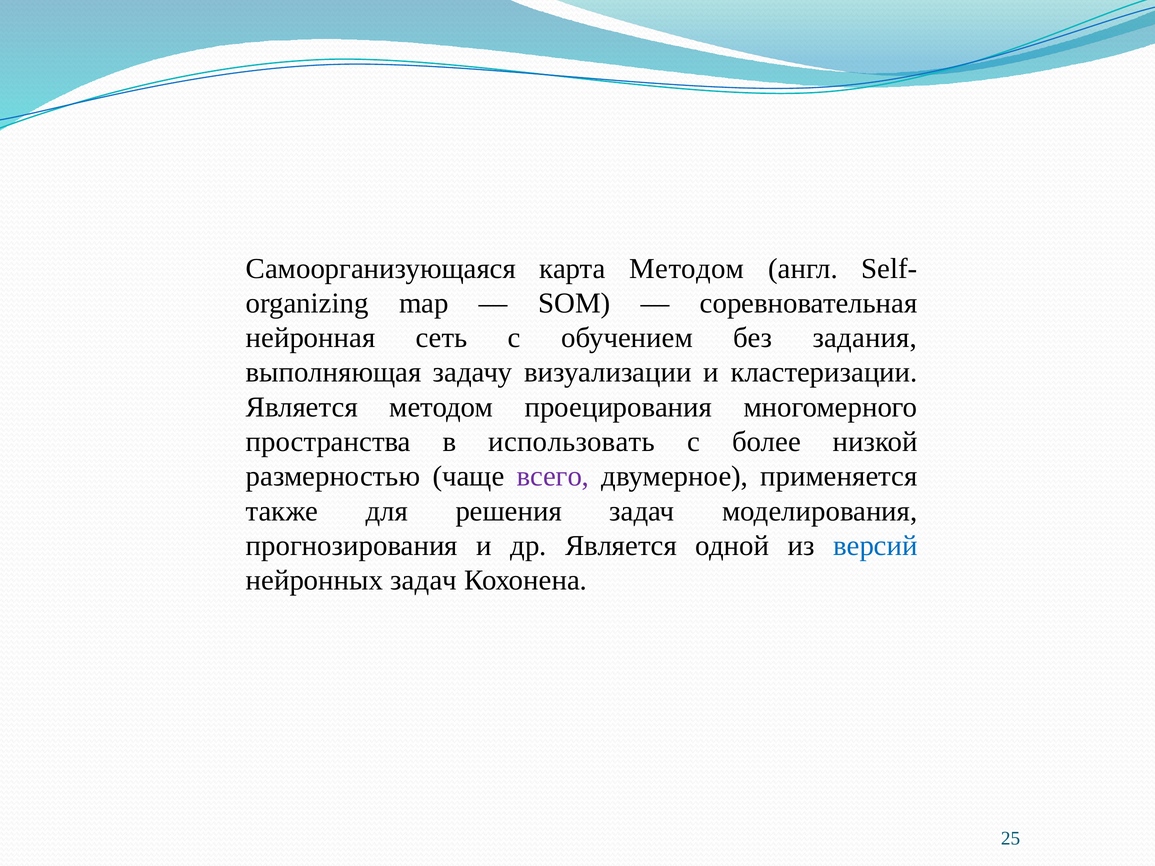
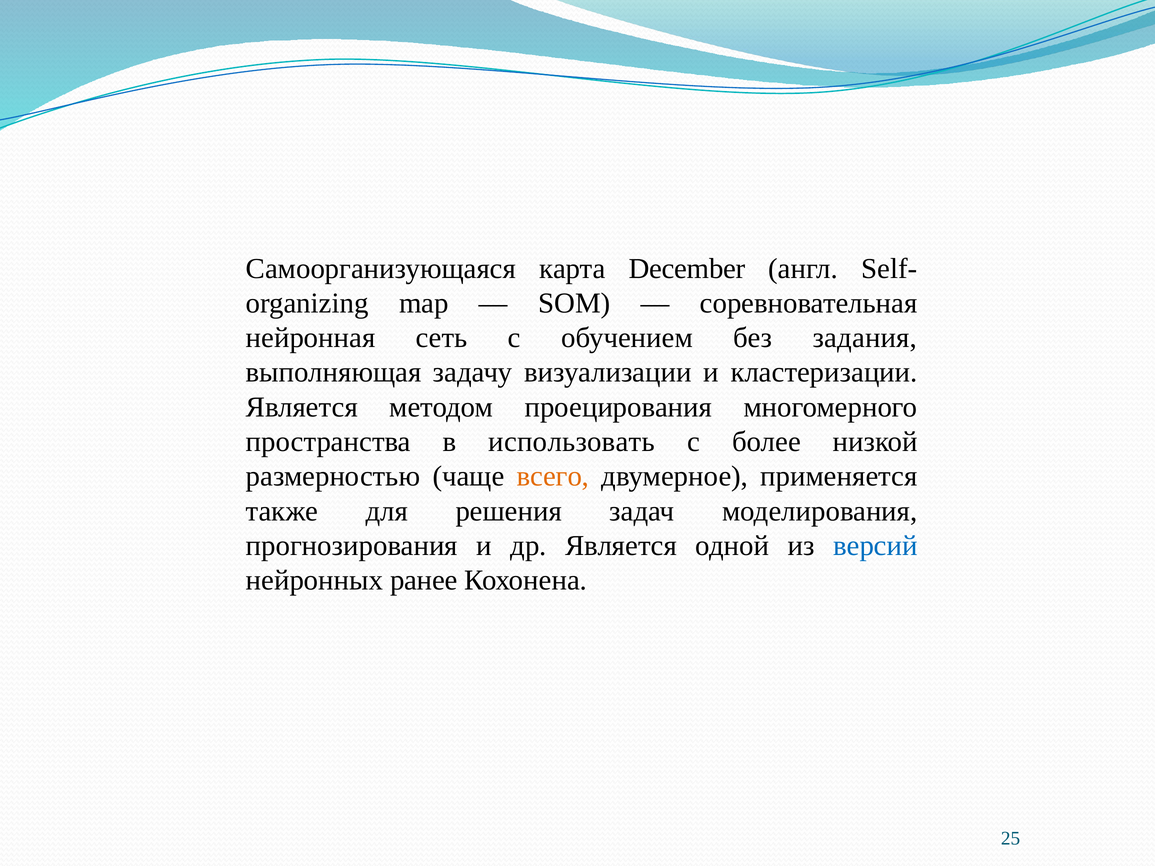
карта Методом: Методом -> Deсember
всего colour: purple -> orange
нейронных задач: задач -> ранее
